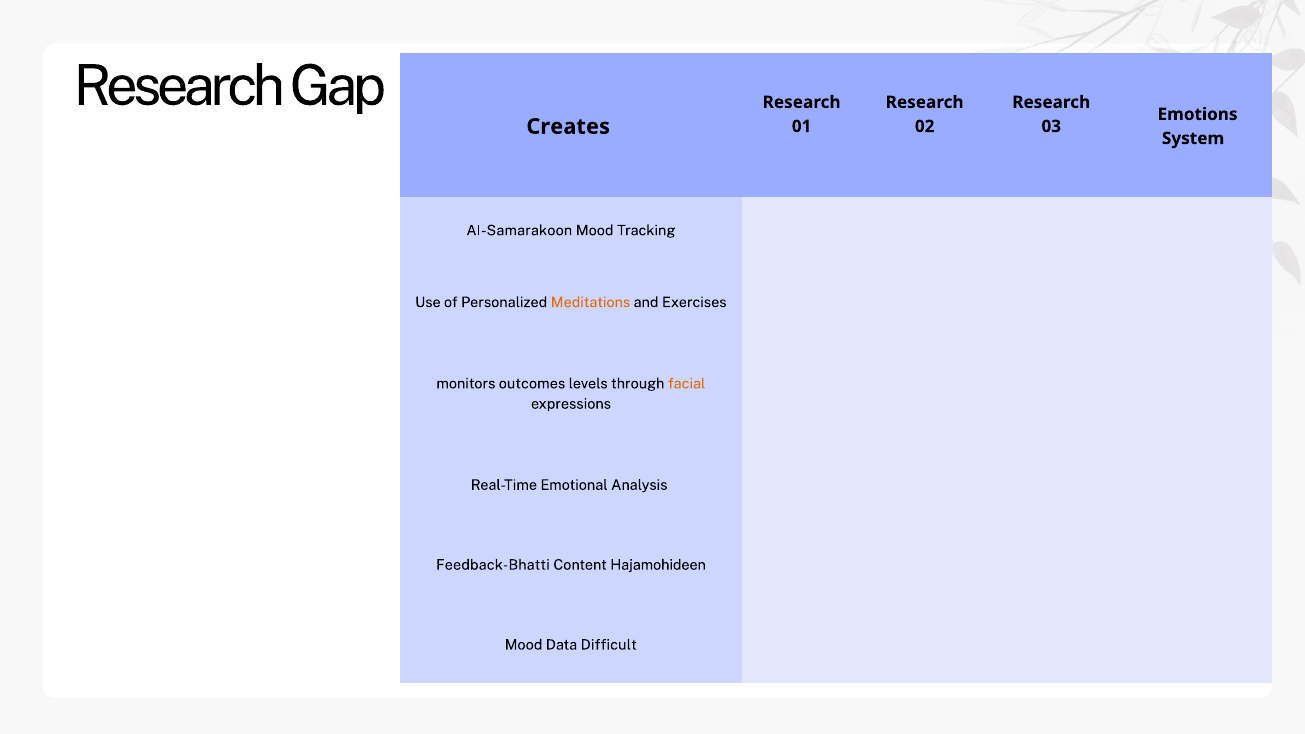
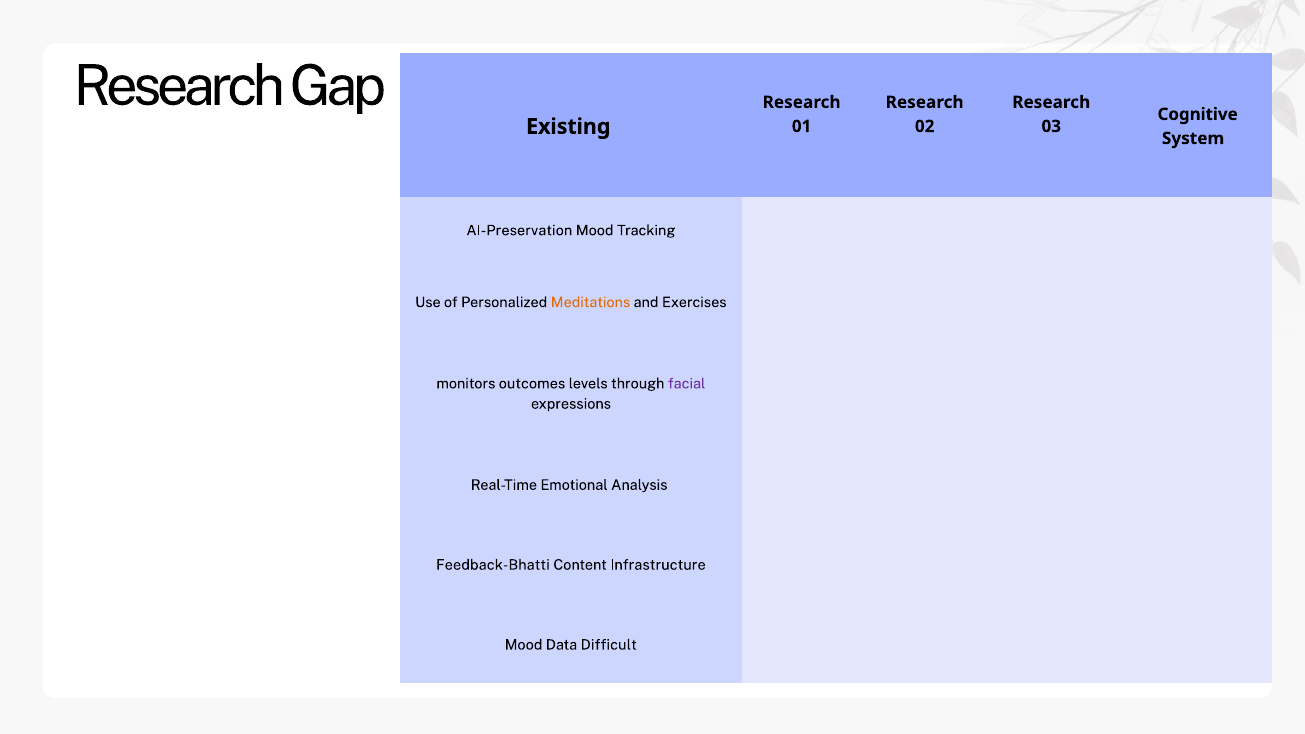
Emotions: Emotions -> Cognitive
Creates: Creates -> Existing
AI-Samarakoon: AI-Samarakoon -> AI-Preservation
facial colour: orange -> purple
Hajamohideen: Hajamohideen -> Infrastructure
